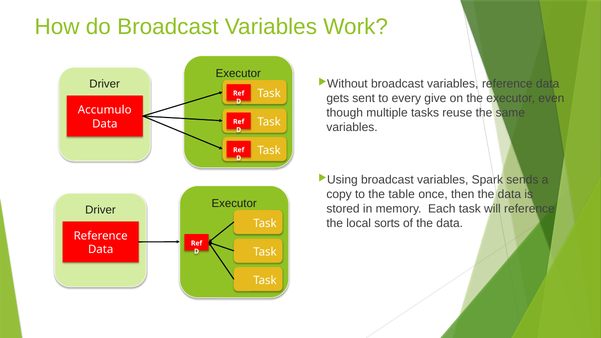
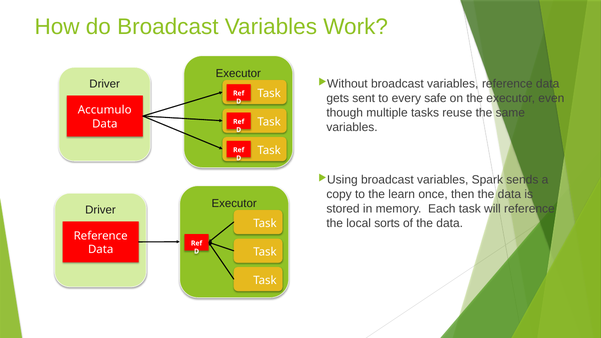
give: give -> safe
table: table -> learn
